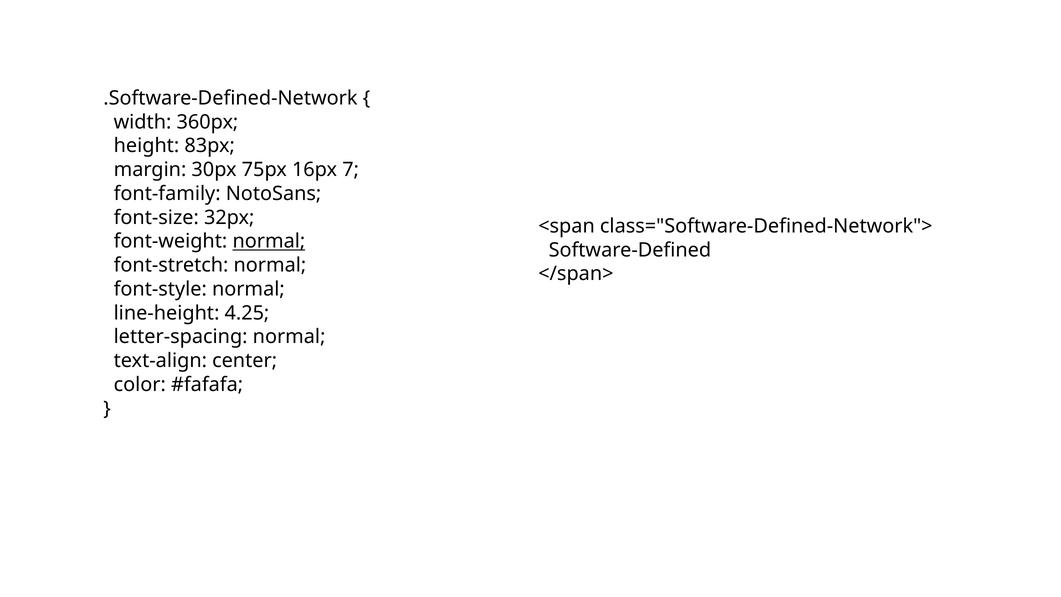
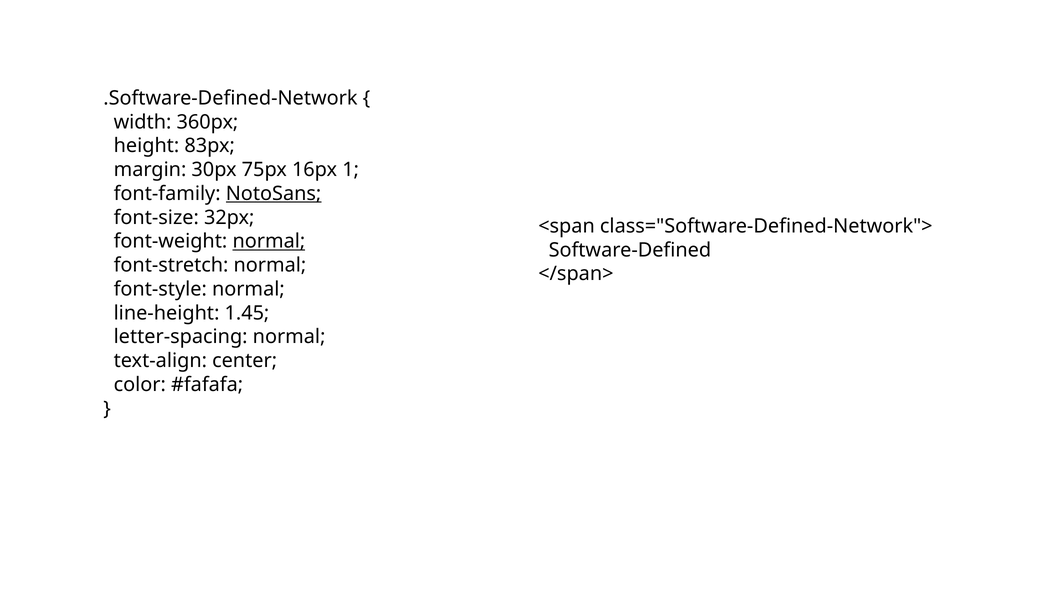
7: 7 -> 1
NotoSans underline: none -> present
4.25: 4.25 -> 1.45
